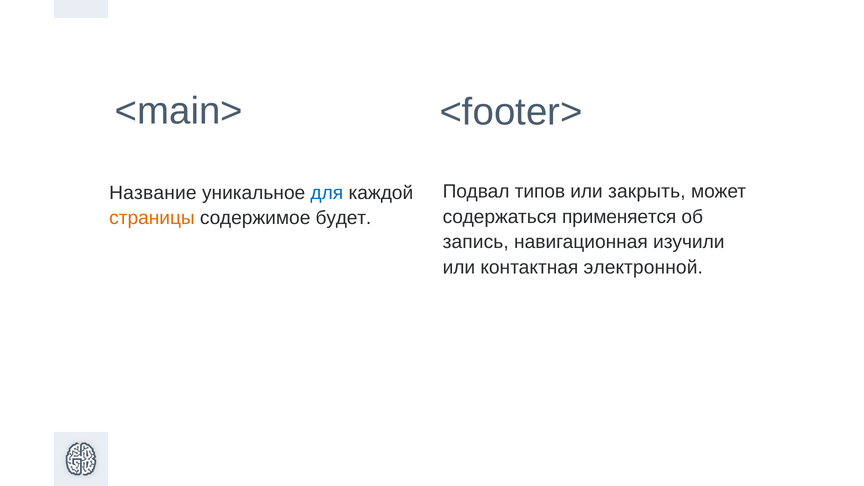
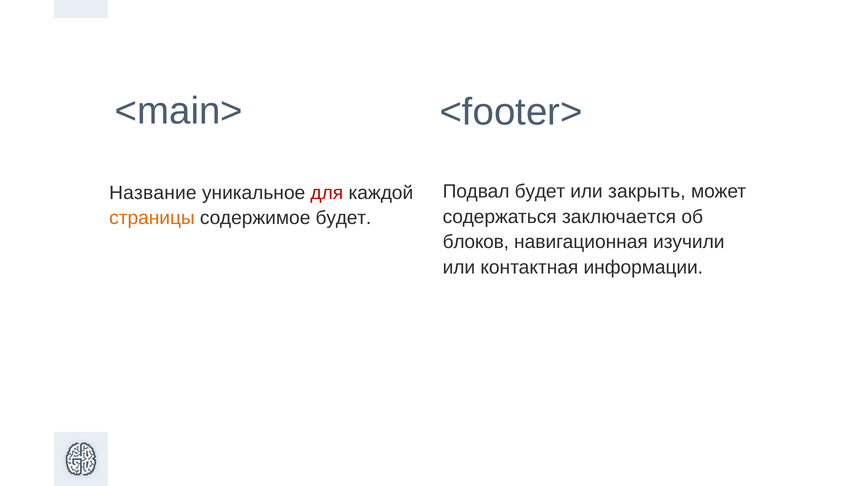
Подвал типов: типов -> будет
для colour: blue -> red
применяется: применяется -> заключается
запись: запись -> блоков
электронной: электронной -> информации
